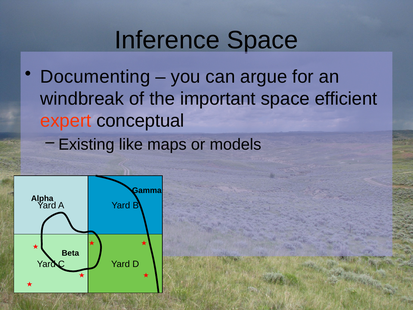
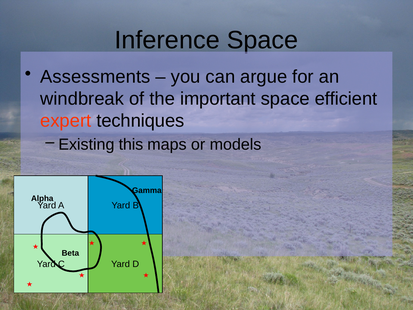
Documenting: Documenting -> Assessments
conceptual: conceptual -> techniques
like: like -> this
